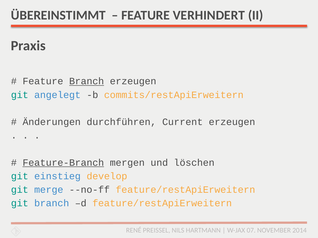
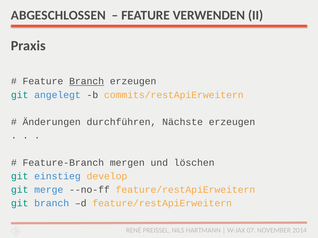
ÜBEREINSTIMMT: ÜBEREINSTIMMT -> ABGESCHLOSSEN
VERHINDERT: VERHINDERT -> VERWENDEN
Current: Current -> Nächste
Feature-Branch underline: present -> none
